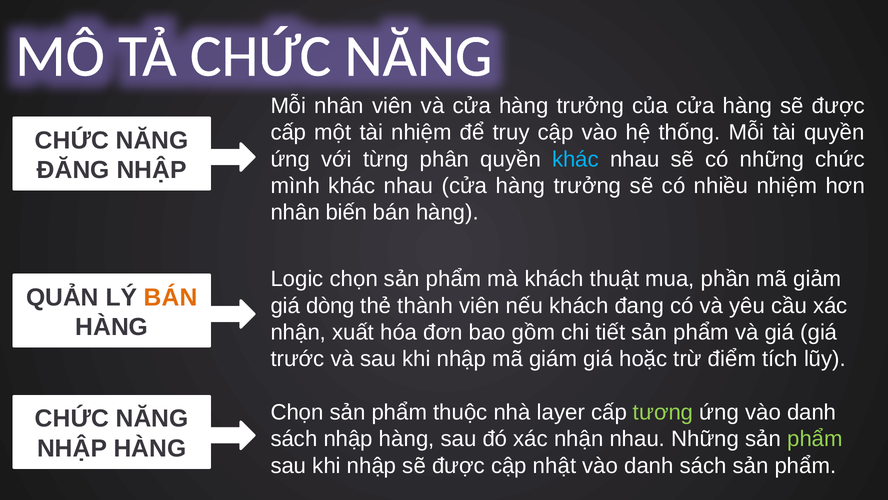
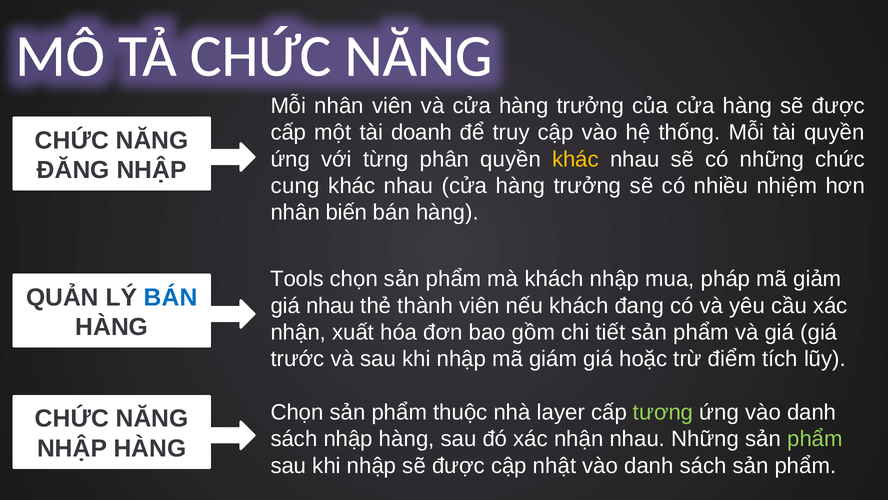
tài nhiệm: nhiệm -> doanh
khác at (575, 159) colour: light blue -> yellow
mình: mình -> cung
Logic: Logic -> Tools
khách thuật: thuật -> nhập
phần: phần -> pháp
BÁN at (171, 297) colour: orange -> blue
giá dòng: dòng -> nhau
